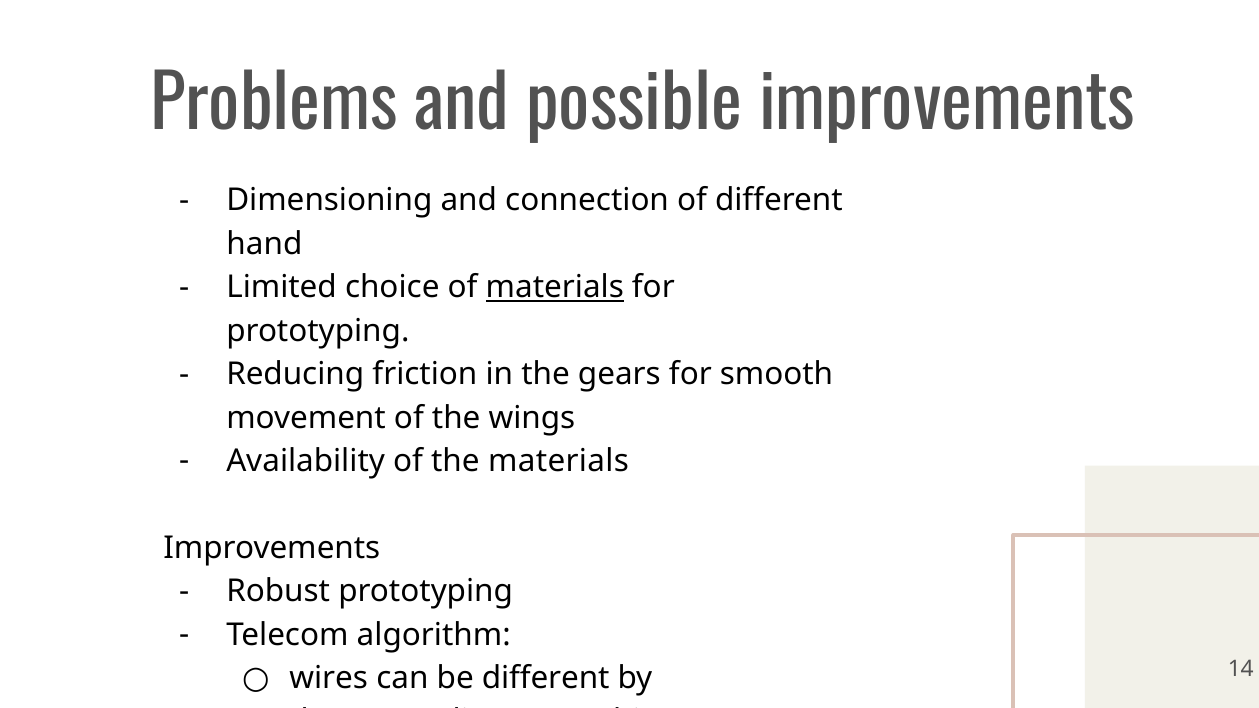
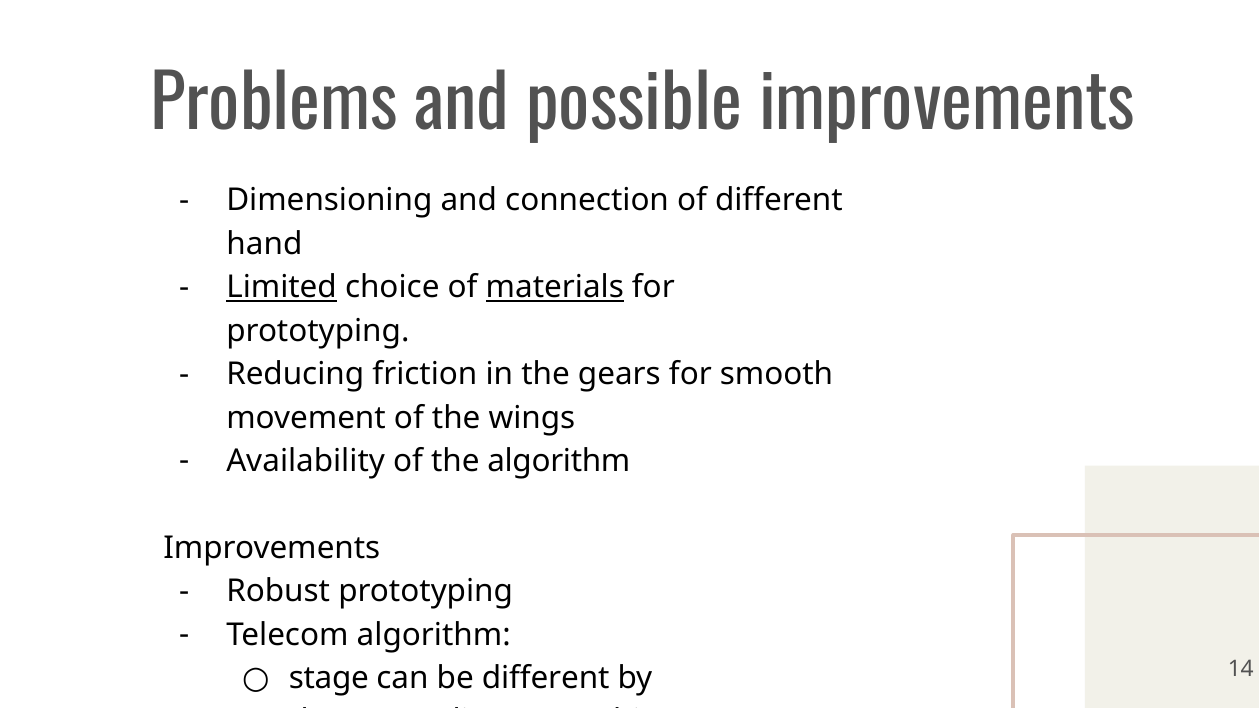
Limited underline: none -> present
the materials: materials -> algorithm
wires: wires -> stage
